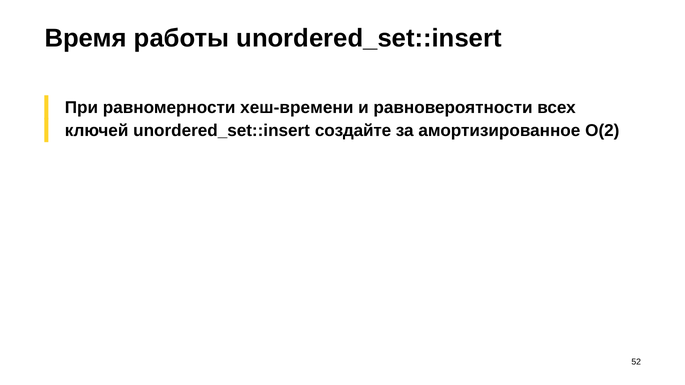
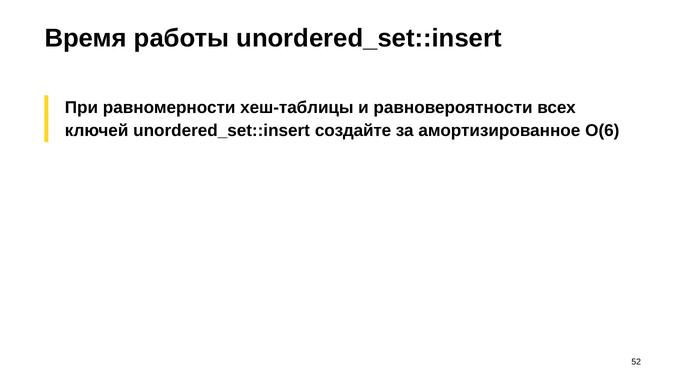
хеш-времени: хеш-времени -> хеш-таблицы
O(2: O(2 -> O(6
